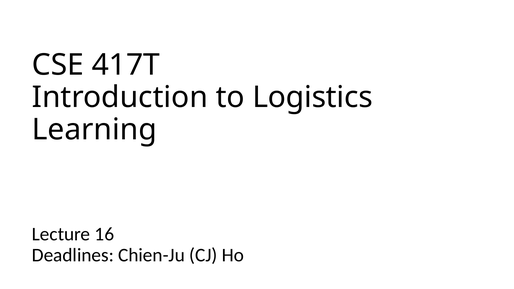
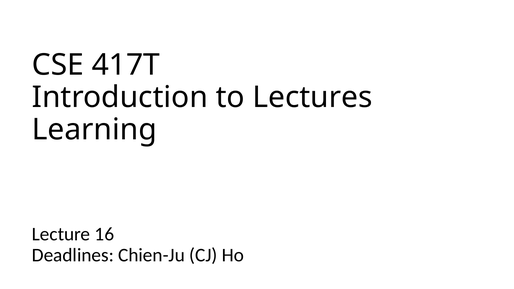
Logistics: Logistics -> Lectures
